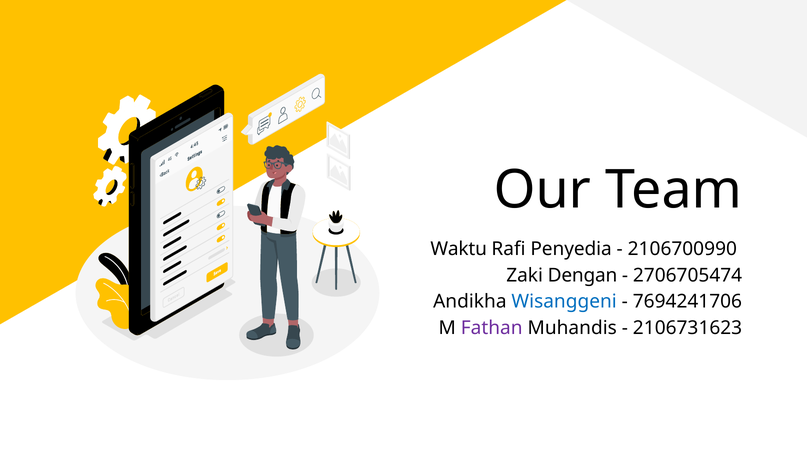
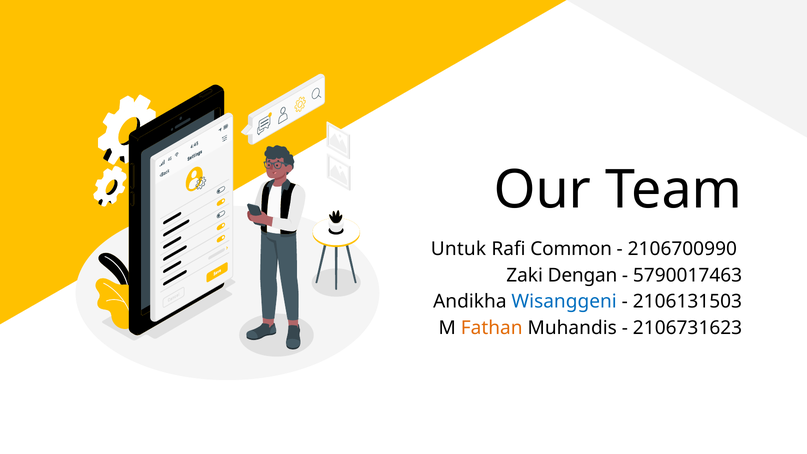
Waktu: Waktu -> Untuk
Penyedia: Penyedia -> Common
2706705474: 2706705474 -> 5790017463
7694241706: 7694241706 -> 2106131503
Fathan colour: purple -> orange
